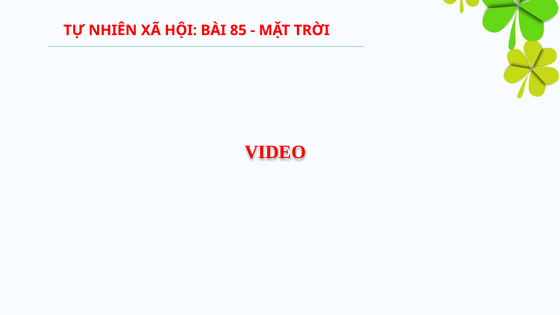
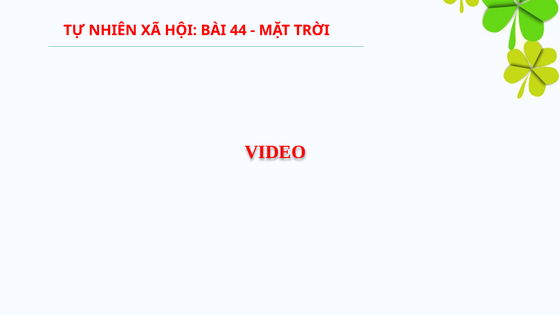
85: 85 -> 44
